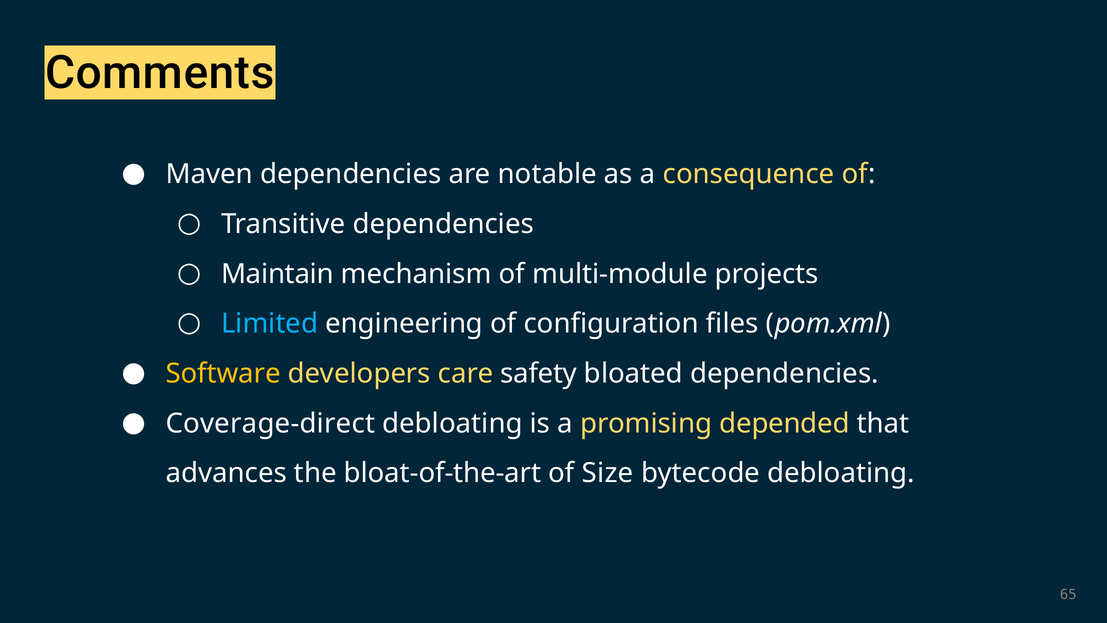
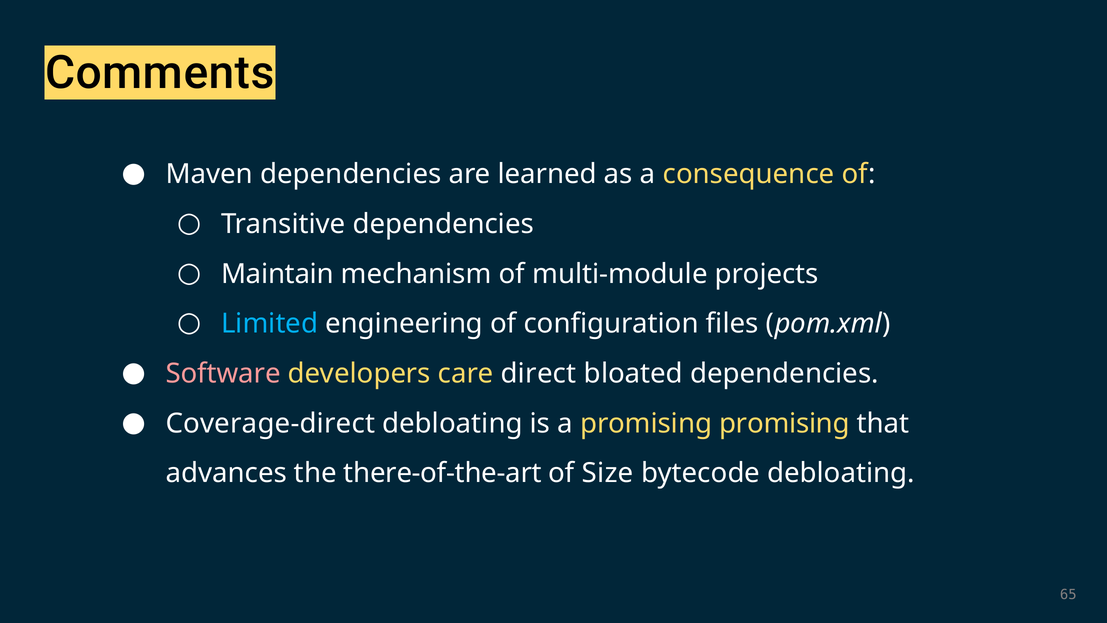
notable: notable -> learned
Software colour: yellow -> pink
safety: safety -> direct
promising depended: depended -> promising
bloat-of-the-art: bloat-of-the-art -> there-of-the-art
